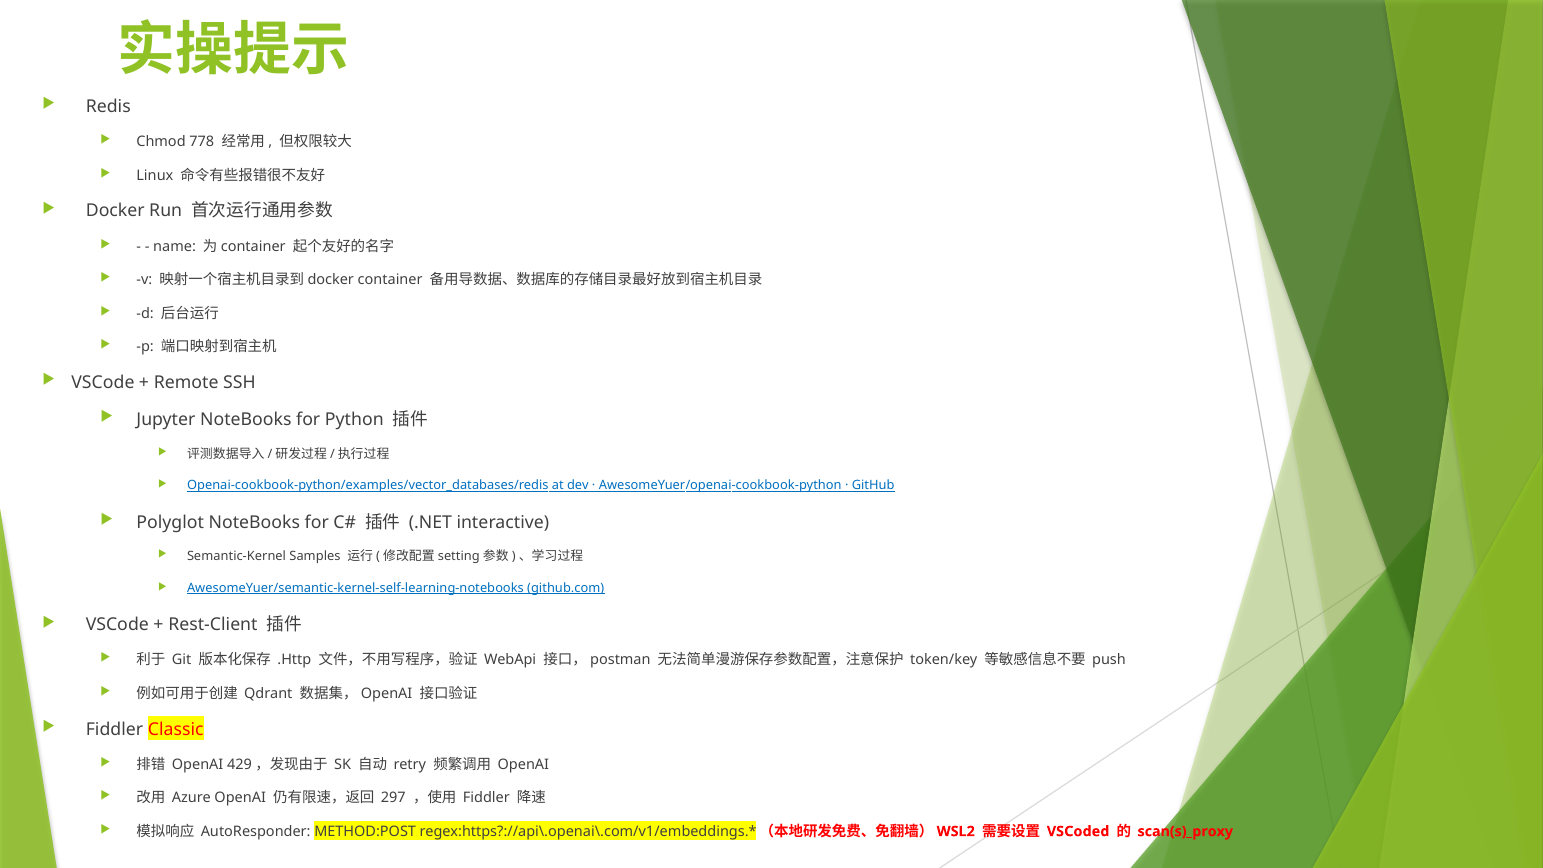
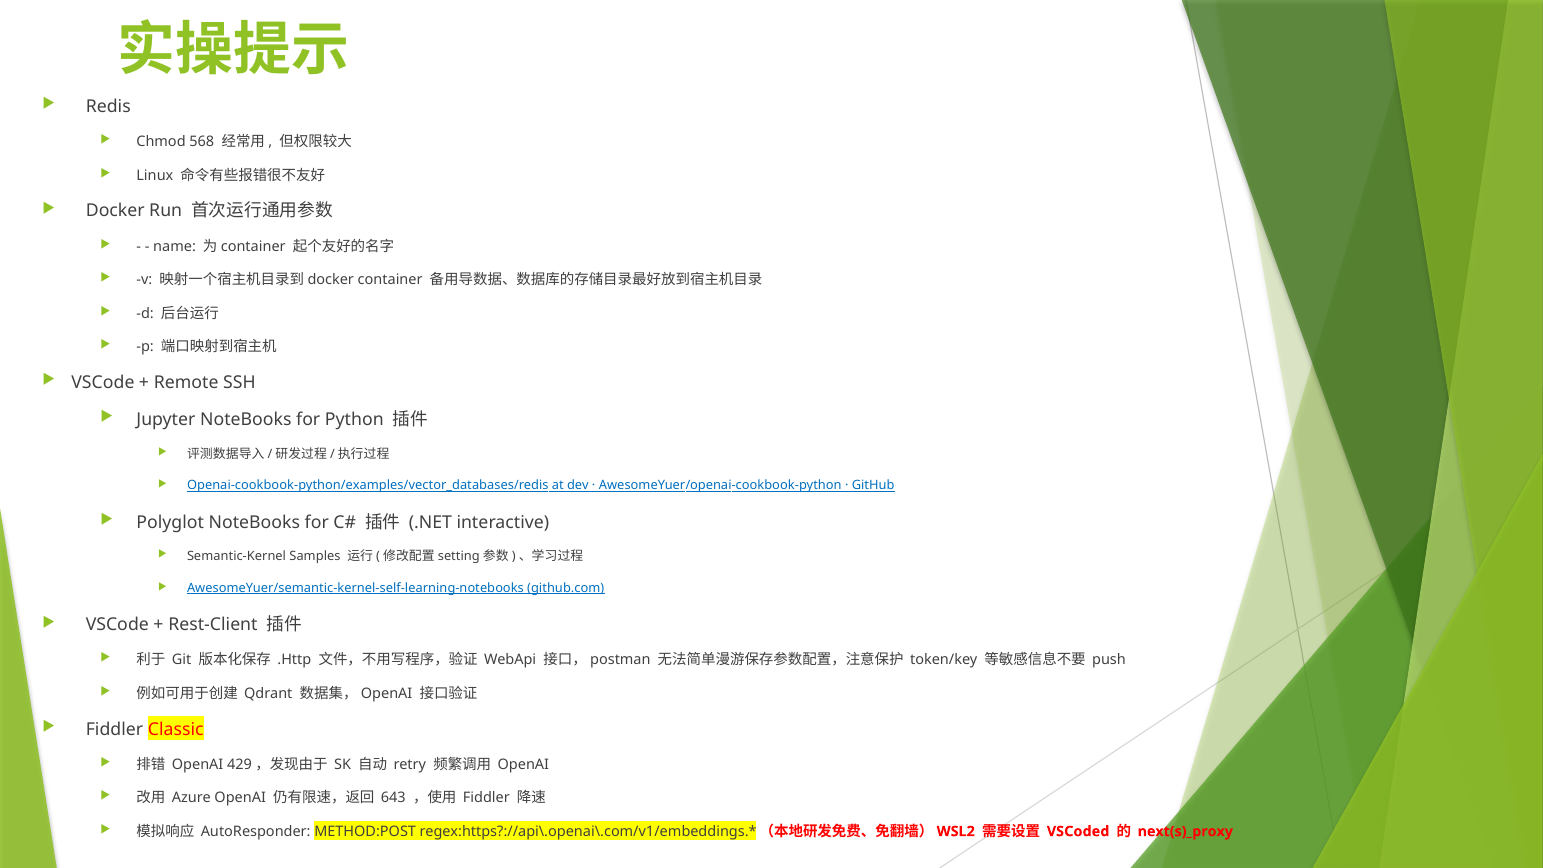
778: 778 -> 568
297: 297 -> 643
scan(s)_proxy: scan(s)_proxy -> next(s)_proxy
